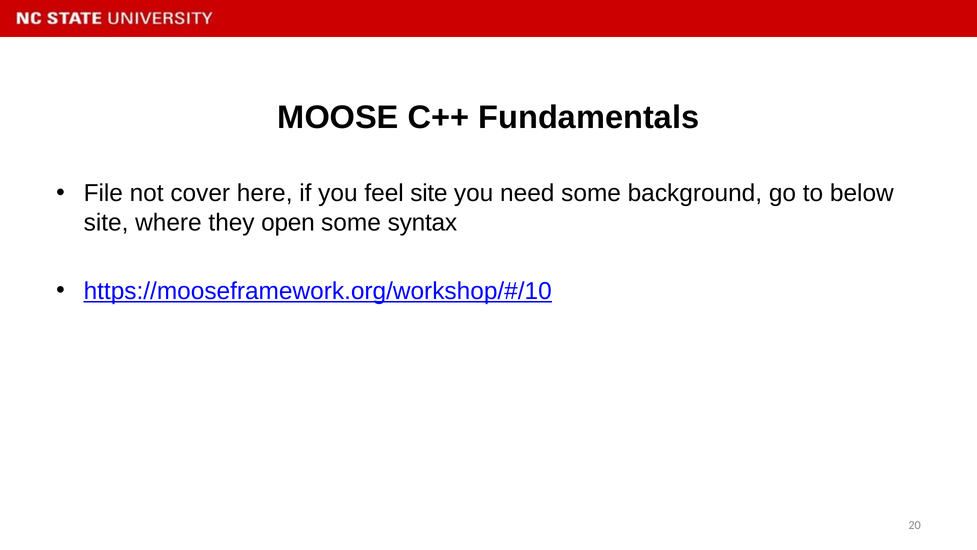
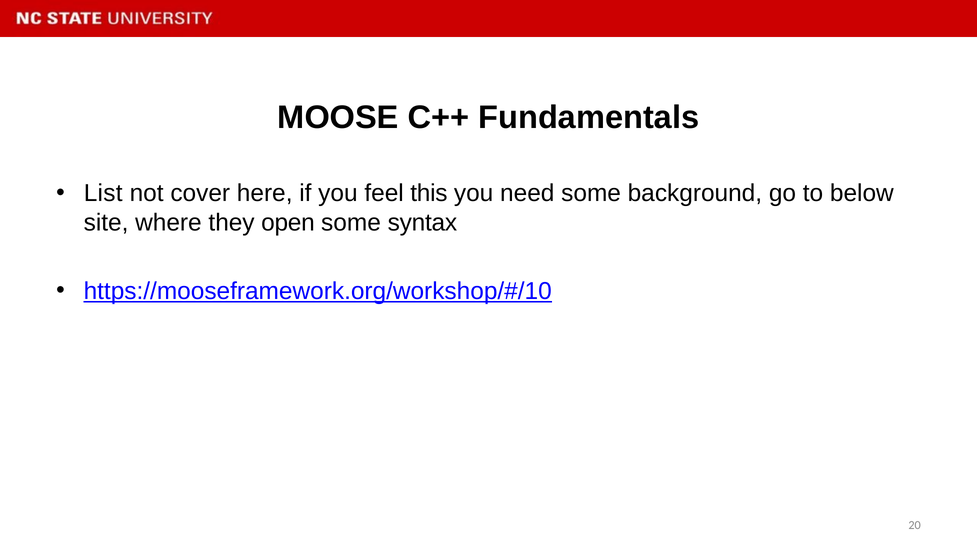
File: File -> List
feel site: site -> this
